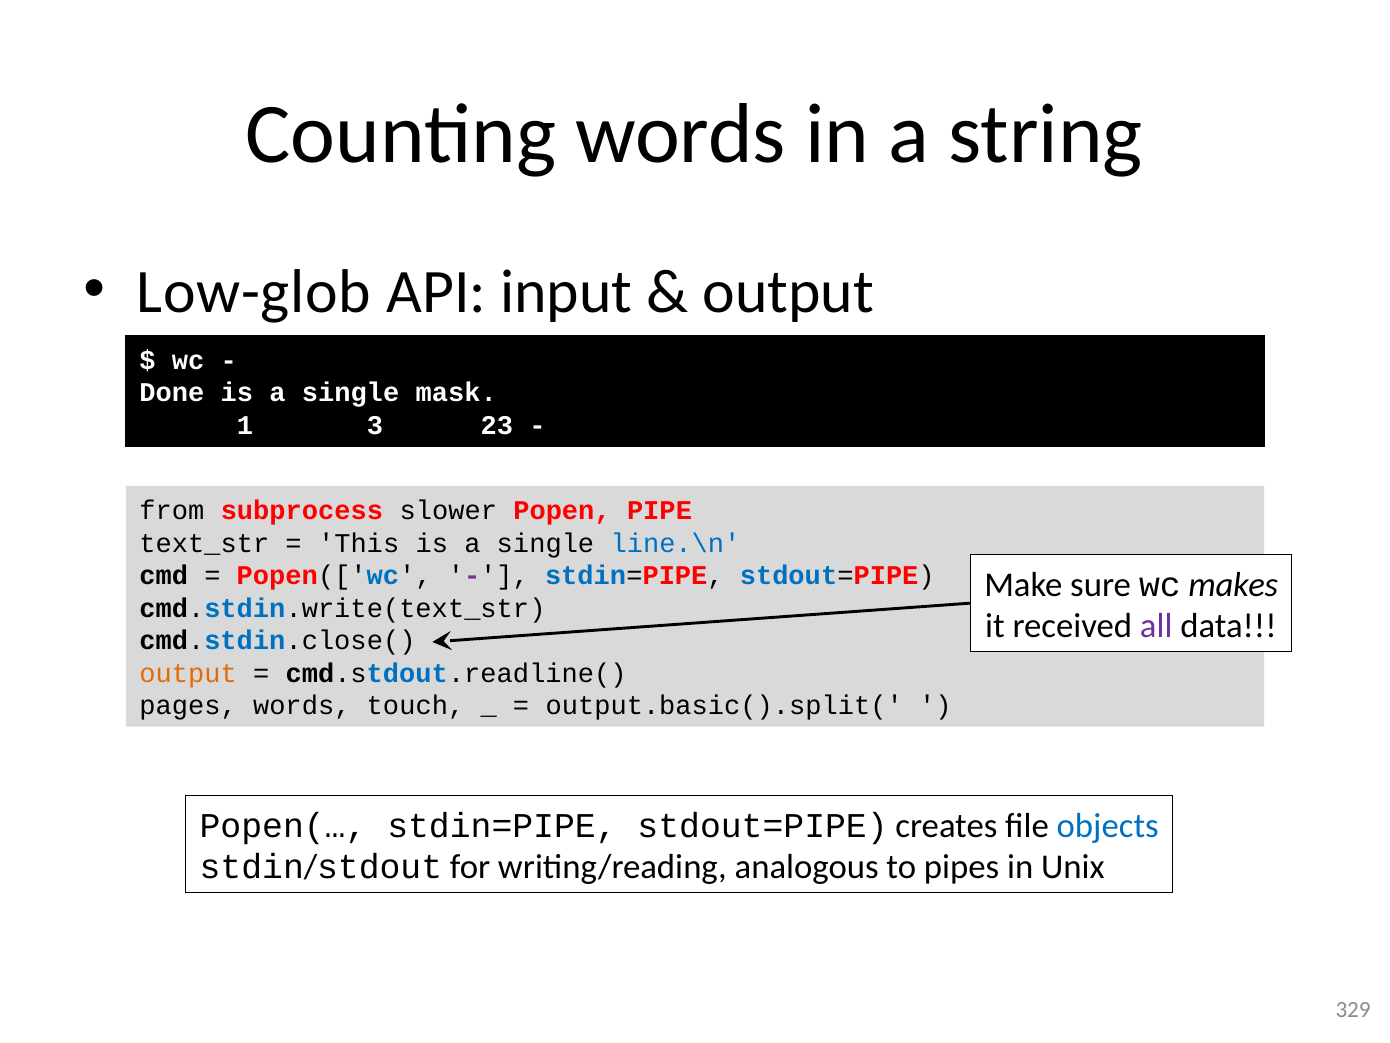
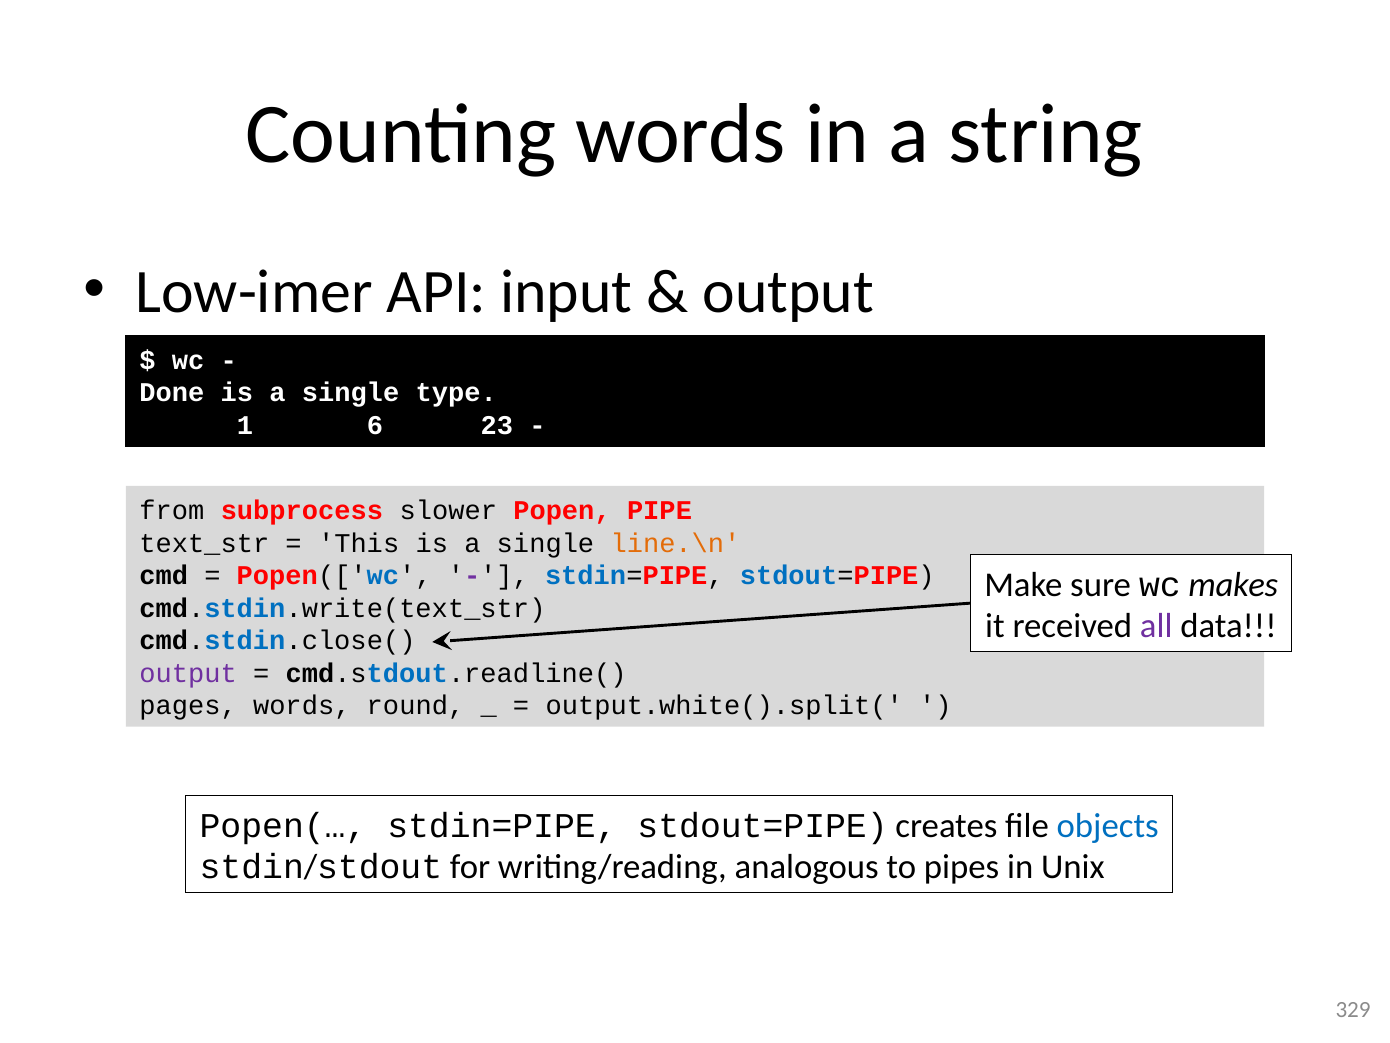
Low-glob: Low-glob -> Low-imer
mask: mask -> type
3: 3 -> 6
line.\n colour: blue -> orange
output at (188, 673) colour: orange -> purple
touch: touch -> round
output.basic().split(: output.basic().split( -> output.white().split(
